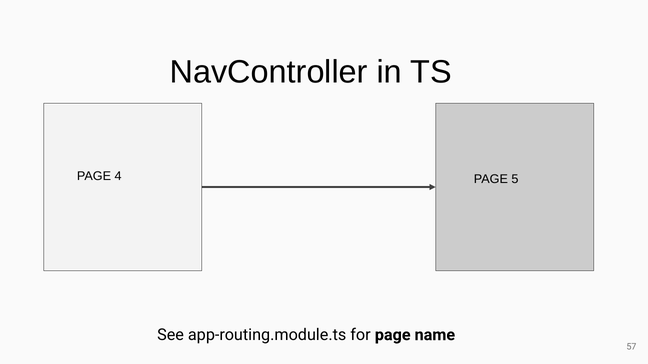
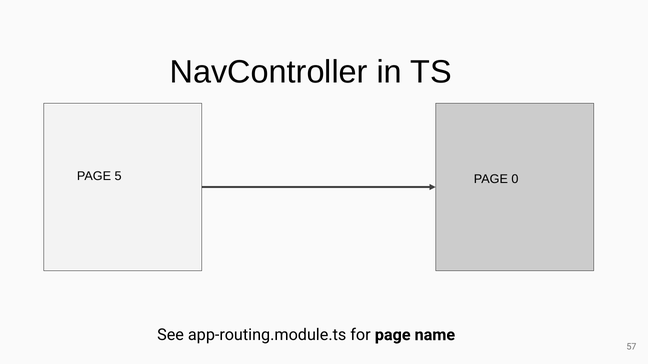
4: 4 -> 5
5: 5 -> 0
